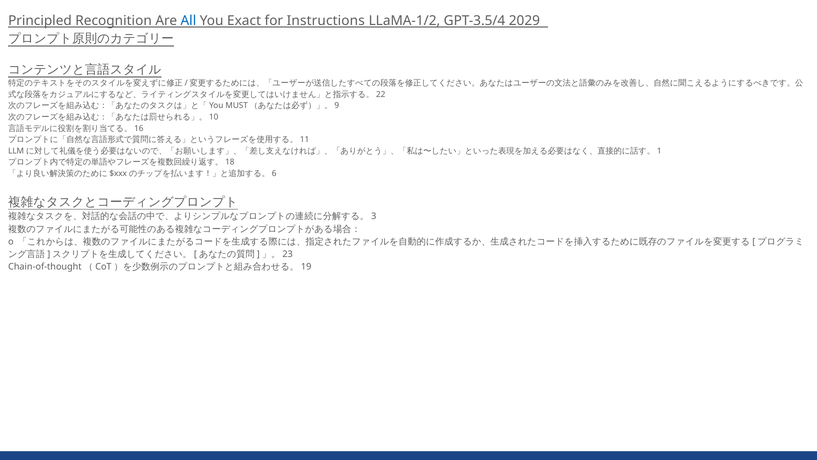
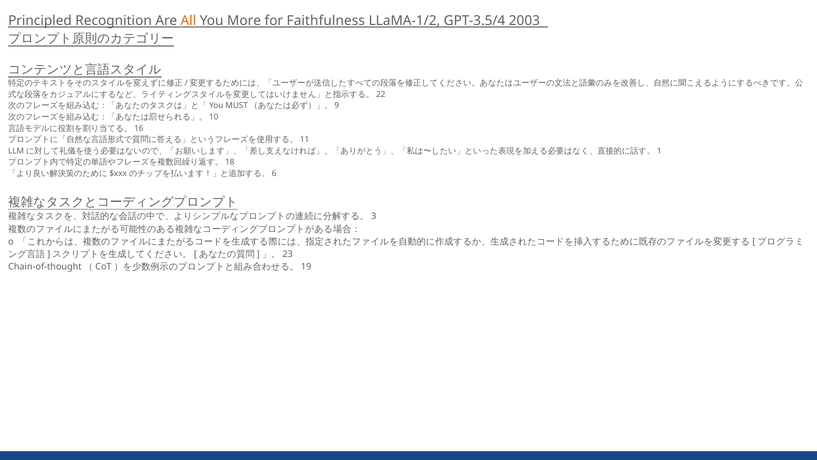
All colour: blue -> orange
Exact: Exact -> More
Instructions: Instructions -> Faithfulness
2029: 2029 -> 2003
